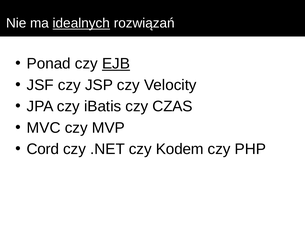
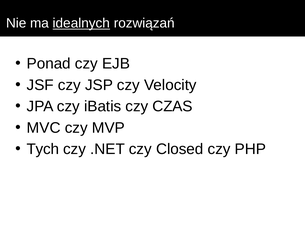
EJB underline: present -> none
Cord: Cord -> Tych
Kodem: Kodem -> Closed
